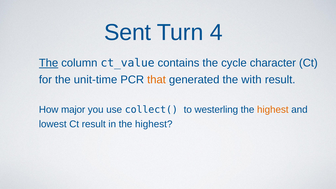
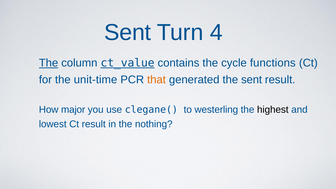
ct_value underline: none -> present
character: character -> functions
the with: with -> sent
collect(: collect( -> clegane(
highest at (273, 110) colour: orange -> black
in the highest: highest -> nothing
